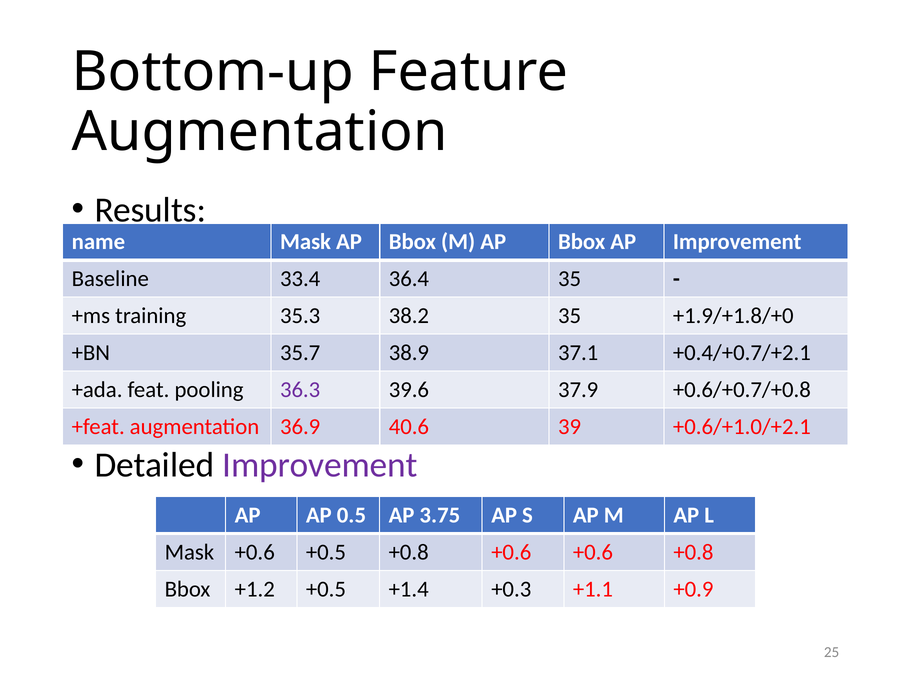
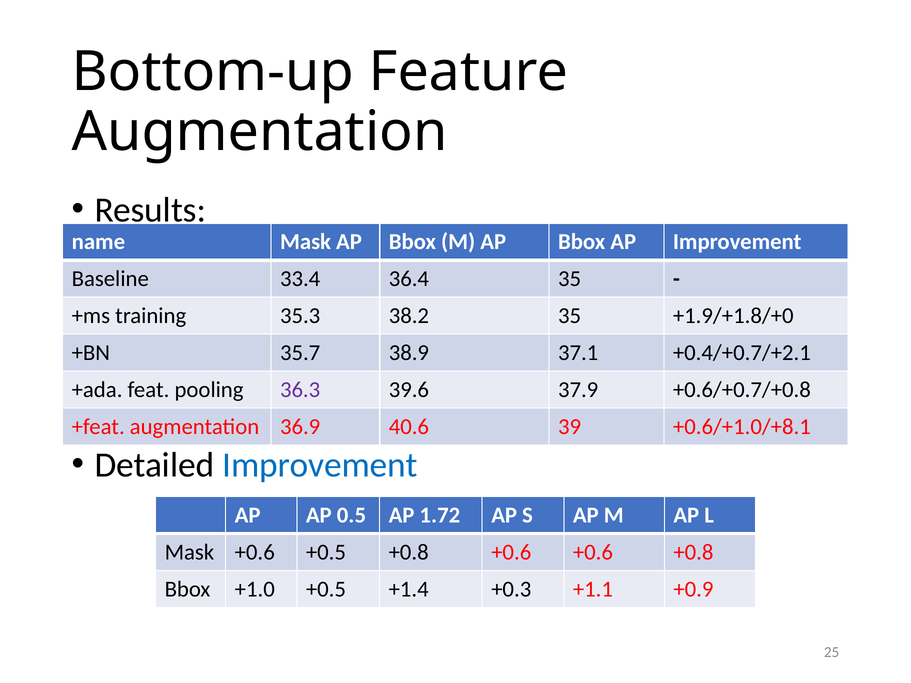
+0.6/+1.0/+2.1: +0.6/+1.0/+2.1 -> +0.6/+1.0/+8.1
Improvement at (320, 465) colour: purple -> blue
3.75: 3.75 -> 1.72
+1.2: +1.2 -> +1.0
